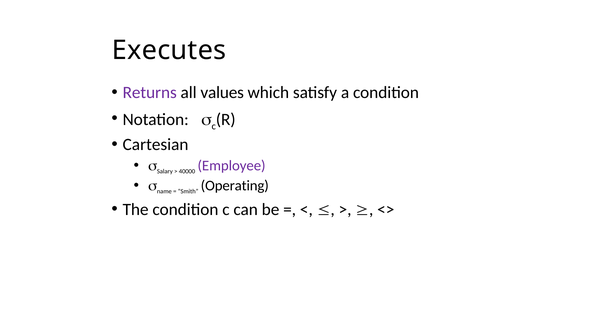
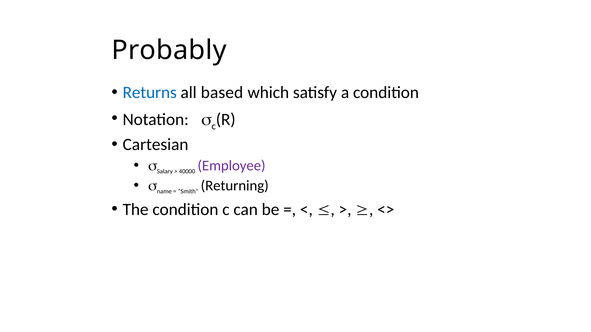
Executes: Executes -> Probably
Returns colour: purple -> blue
values: values -> based
Operating: Operating -> Returning
